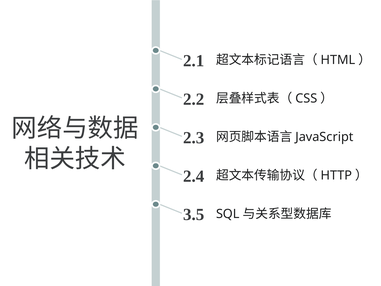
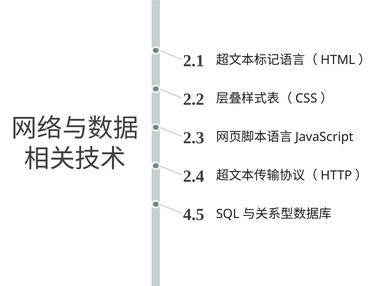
3.5: 3.5 -> 4.5
